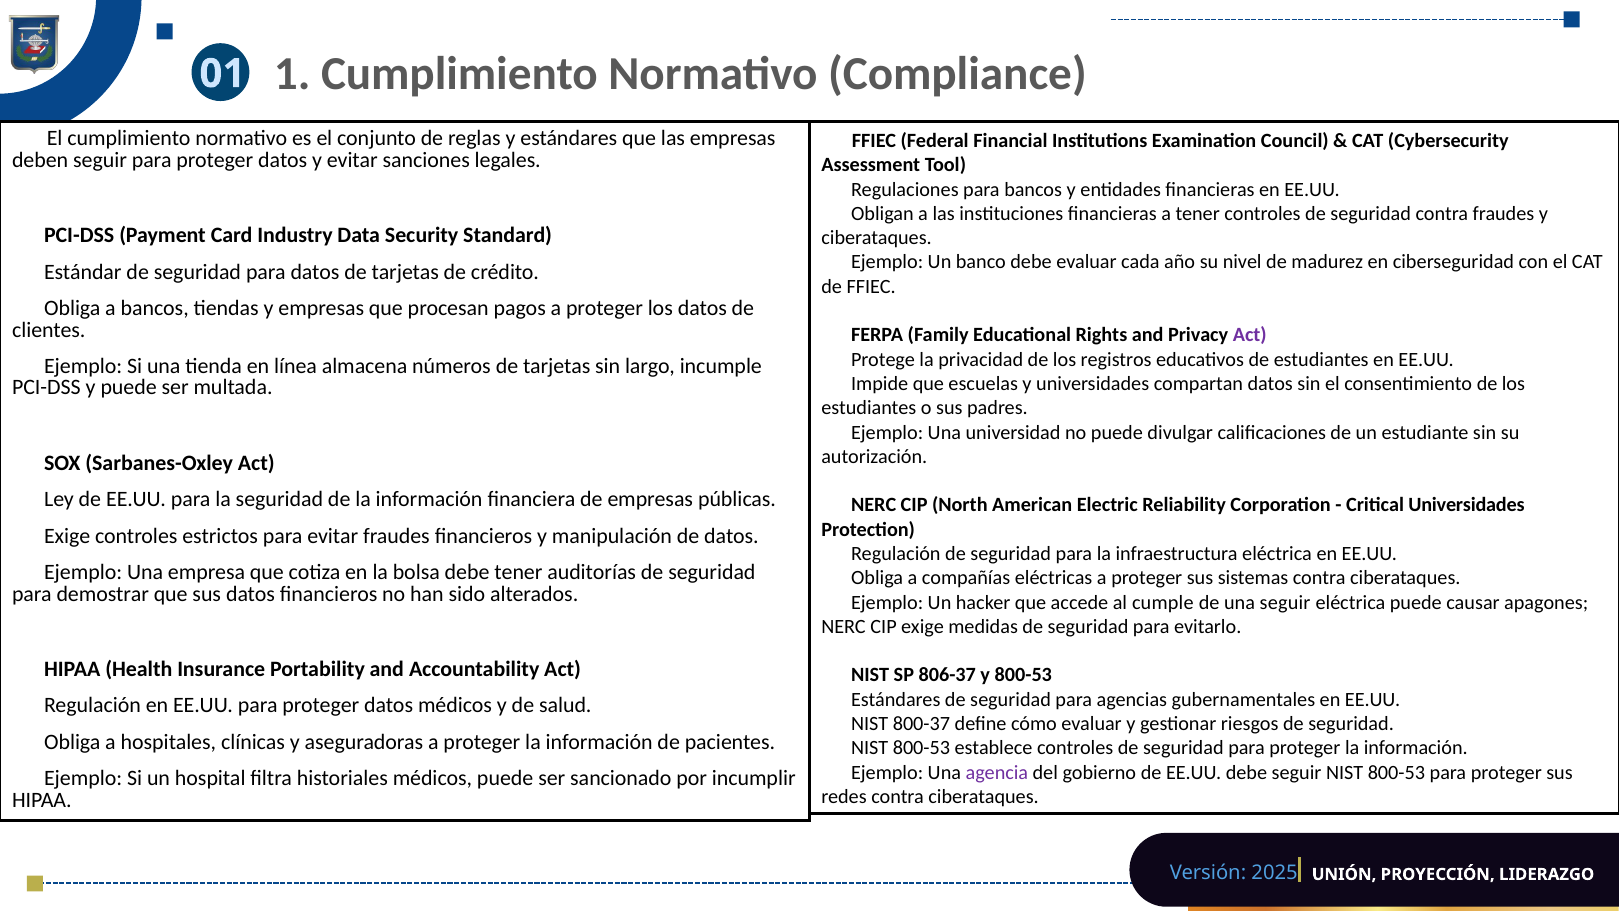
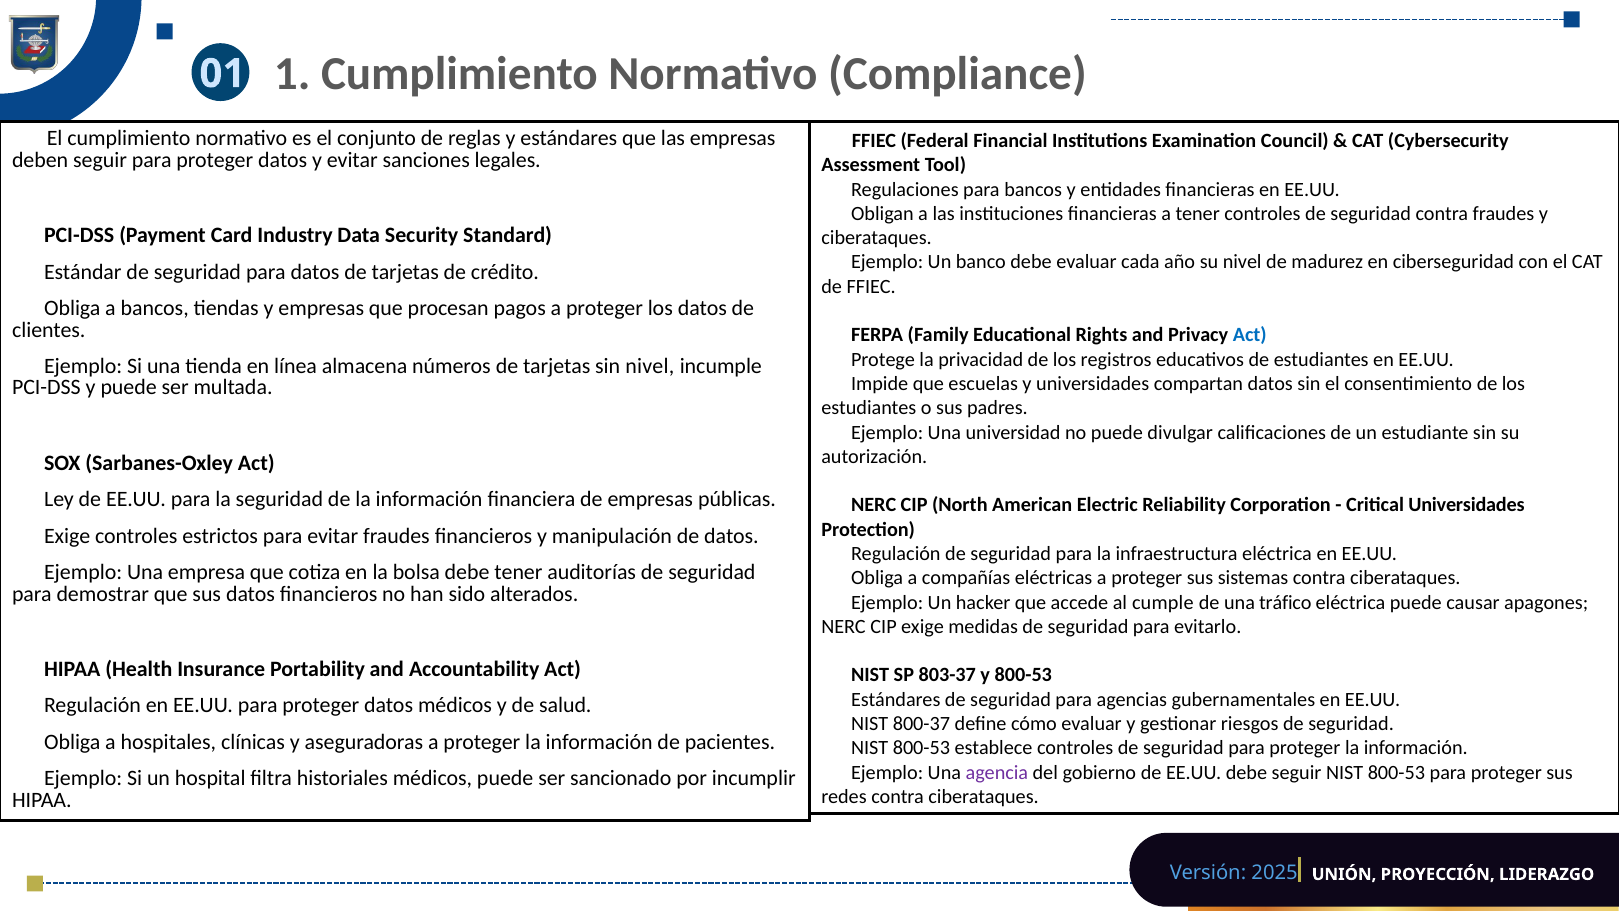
Act at (1250, 335) colour: purple -> blue
sin largo: largo -> nivel
una seguir: seguir -> tráfico
806-37: 806-37 -> 803-37
